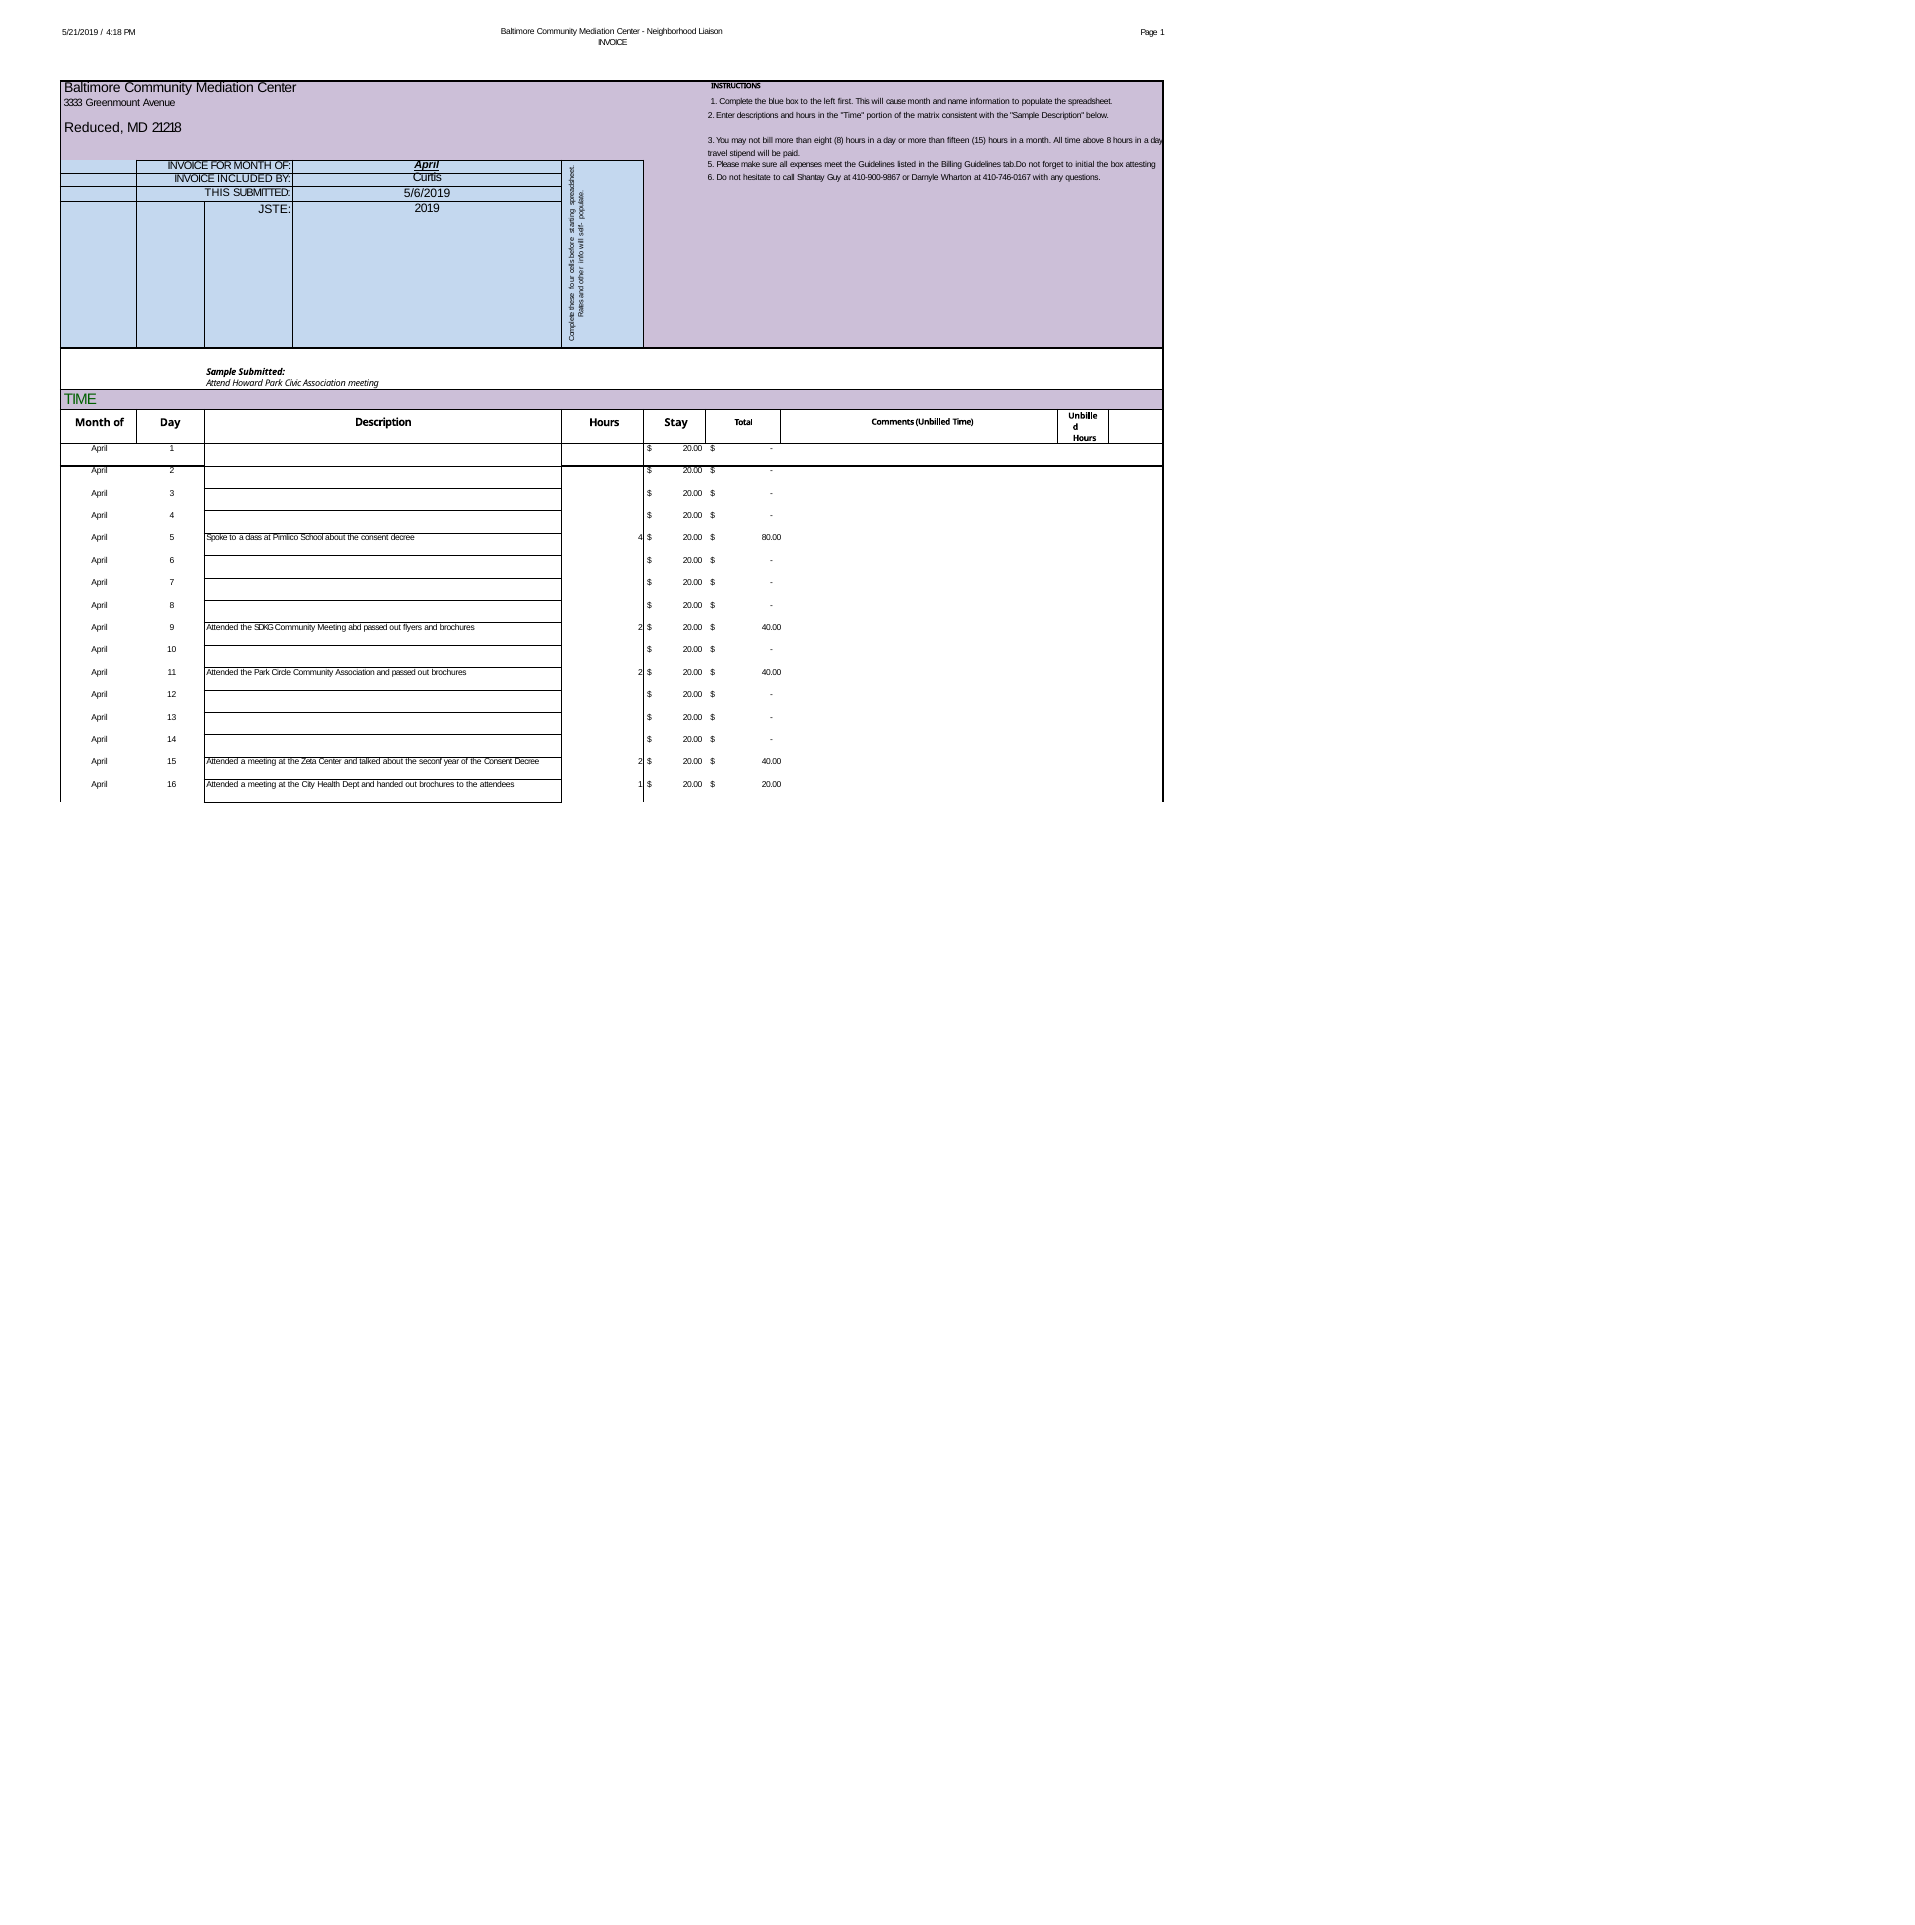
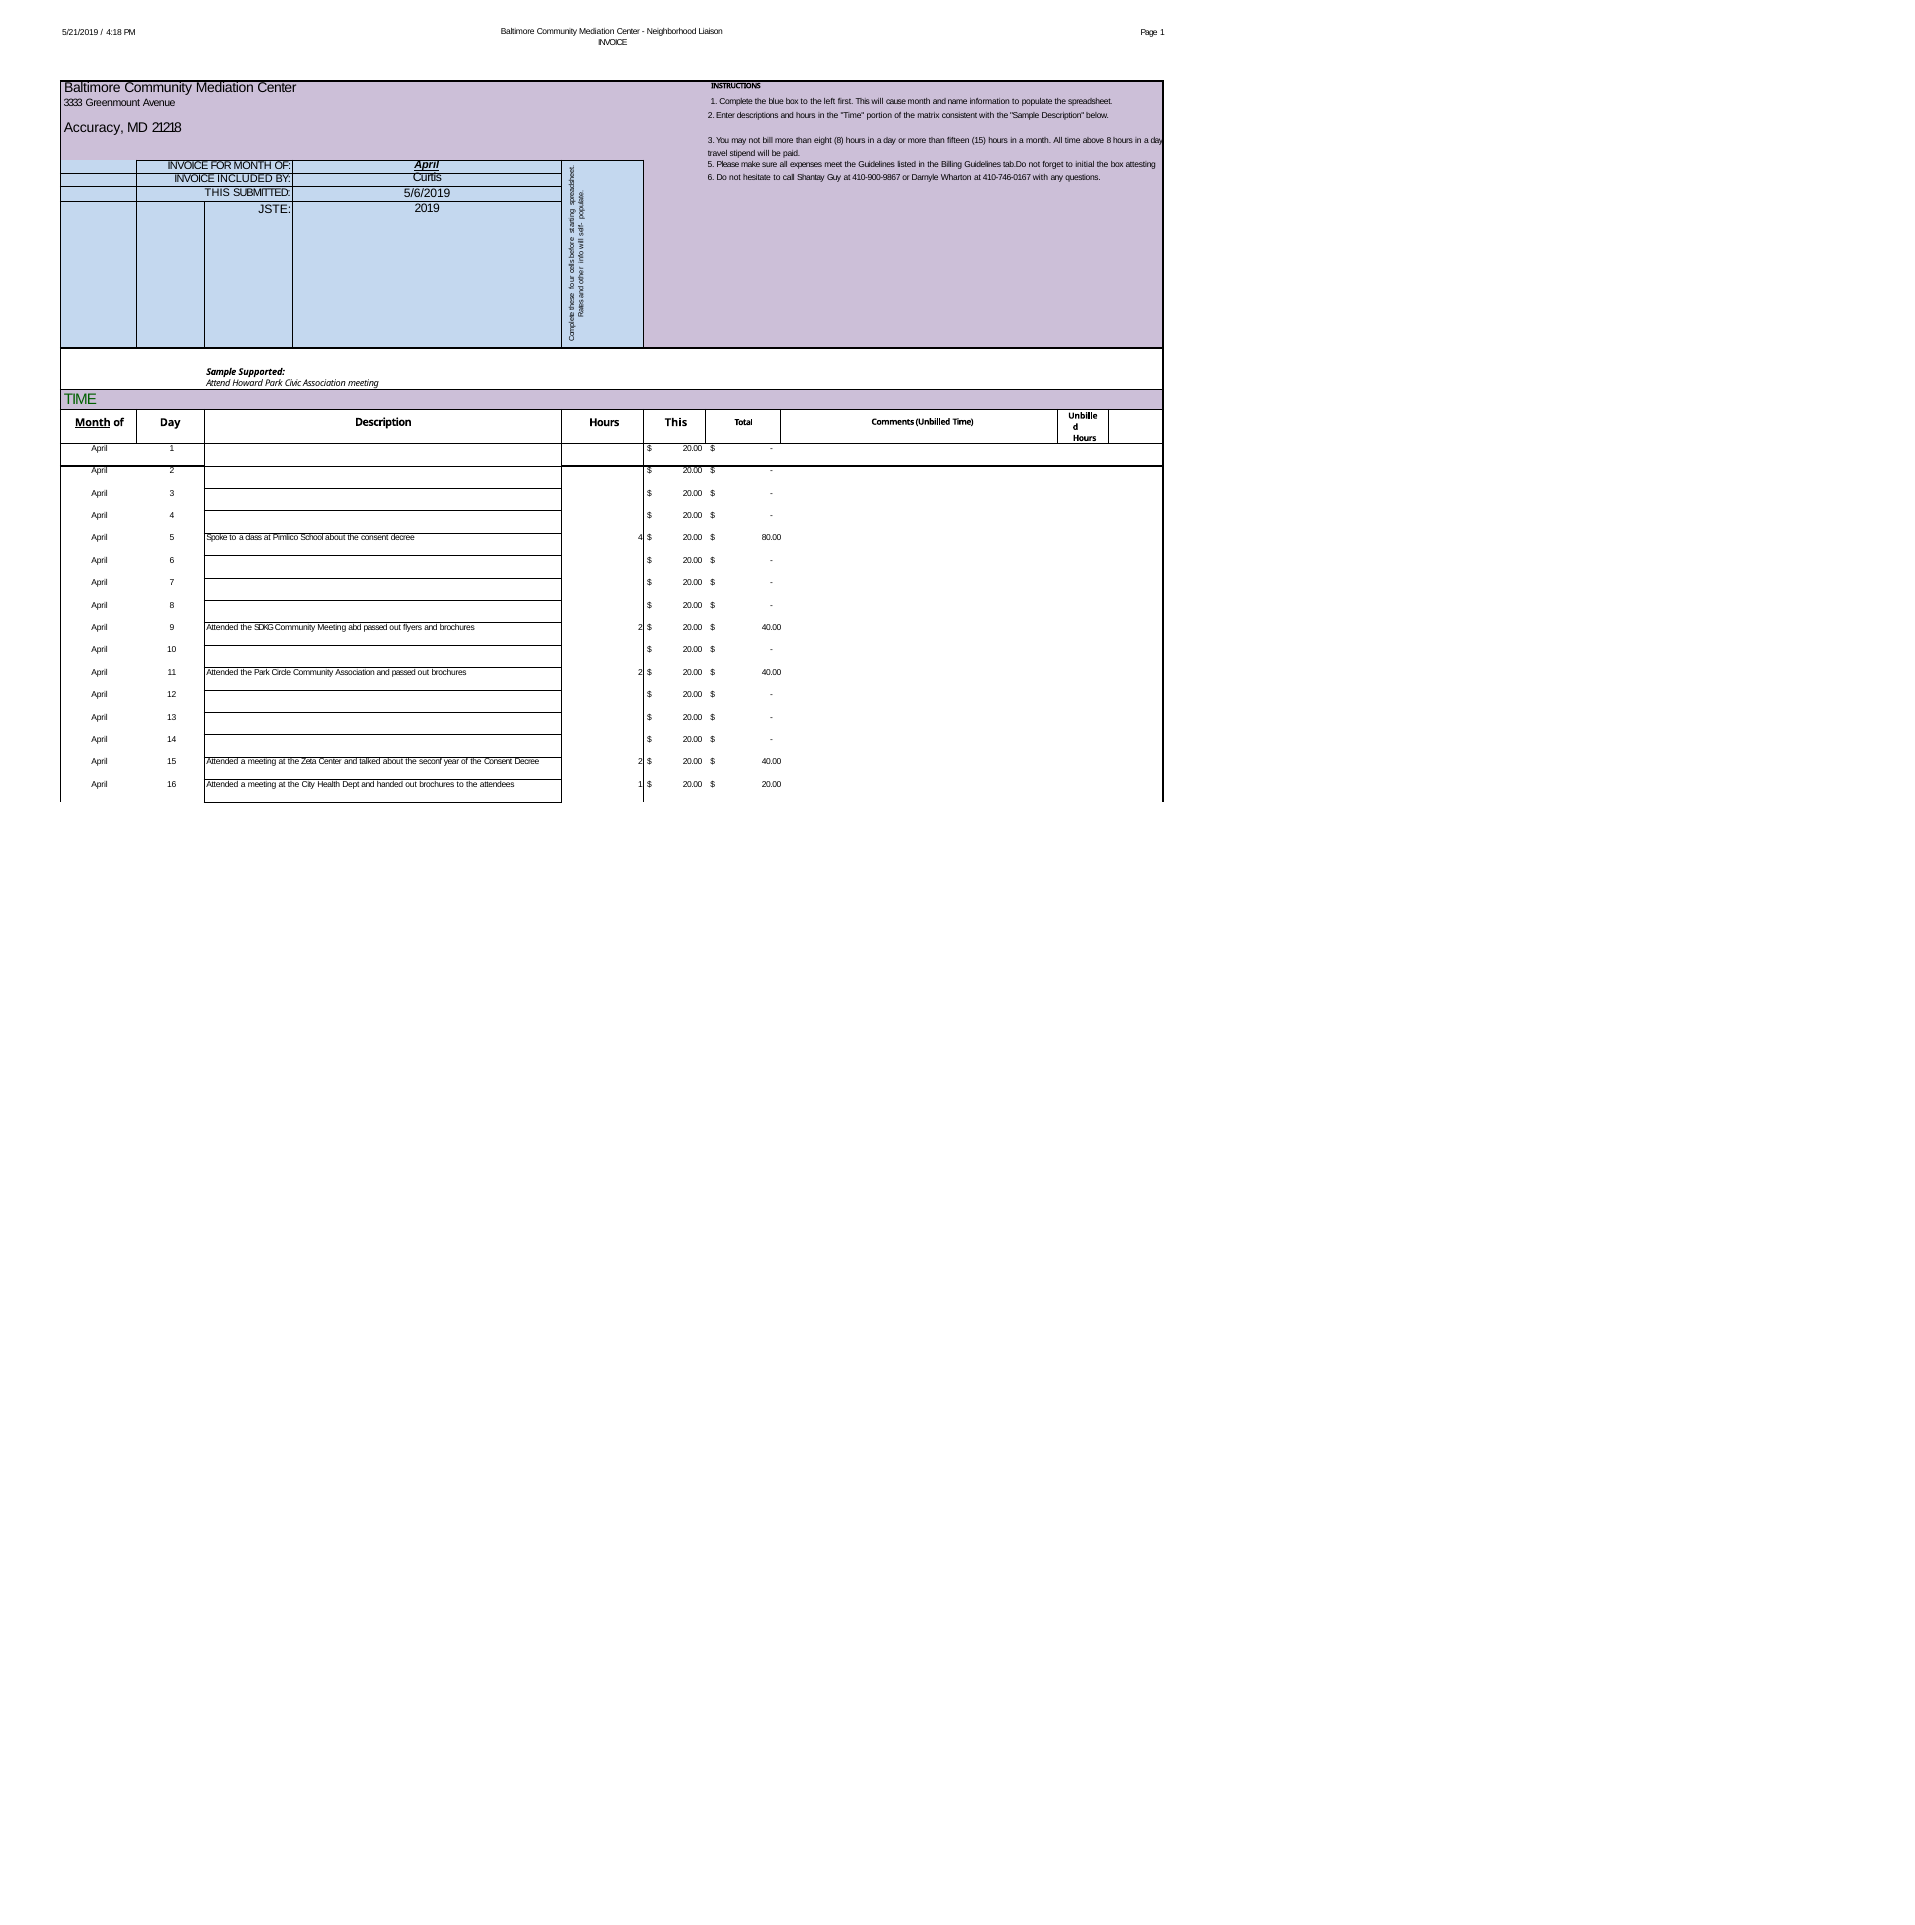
Reduced: Reduced -> Accuracy
Sample Submitted: Submitted -> Supported
Month at (93, 422) underline: none -> present
Hours Stay: Stay -> This
